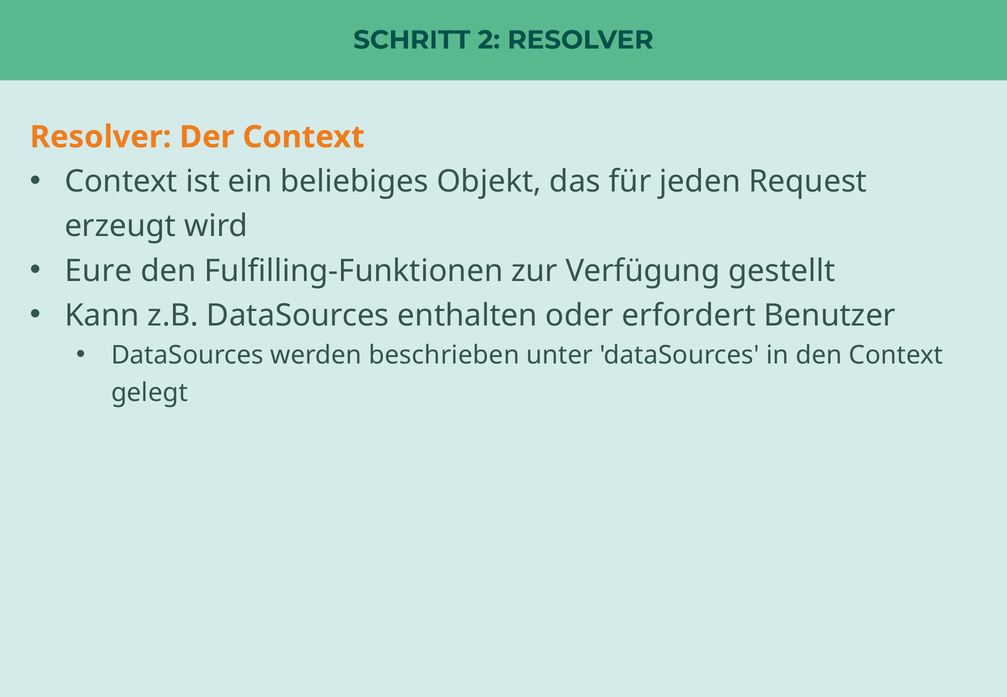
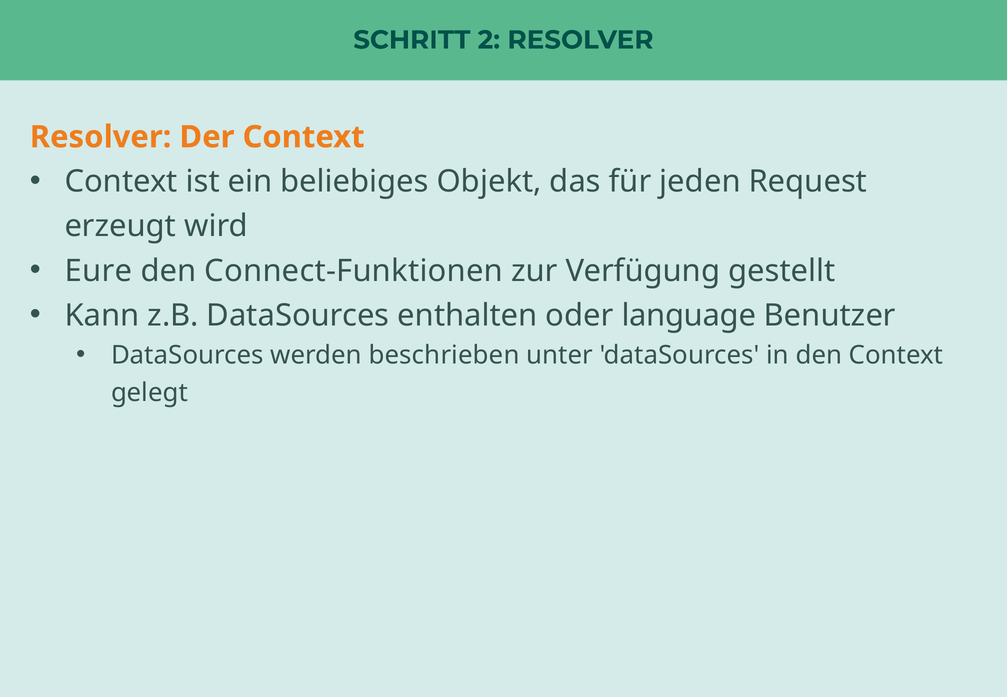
Fulfilling-Funktionen: Fulfilling-Funktionen -> Connect-Funktionen
erfordert: erfordert -> language
